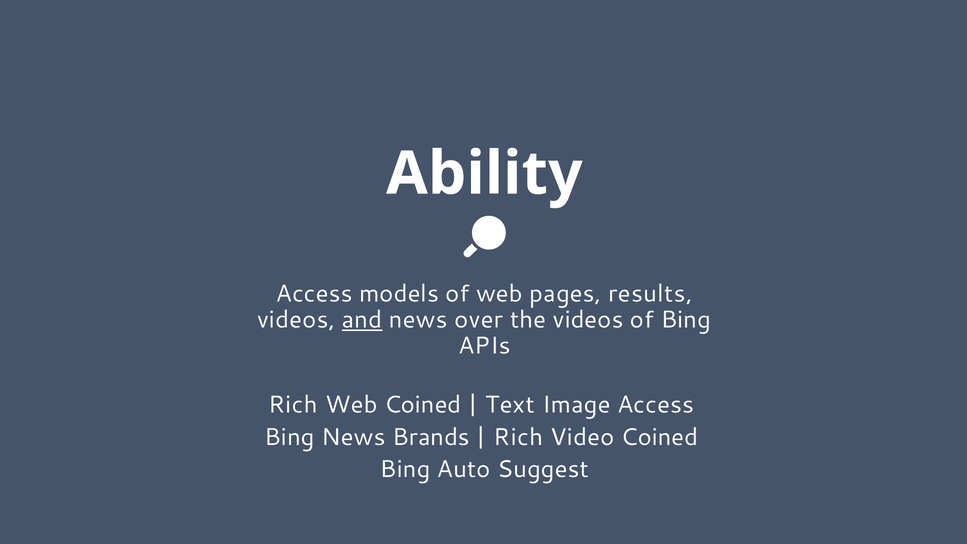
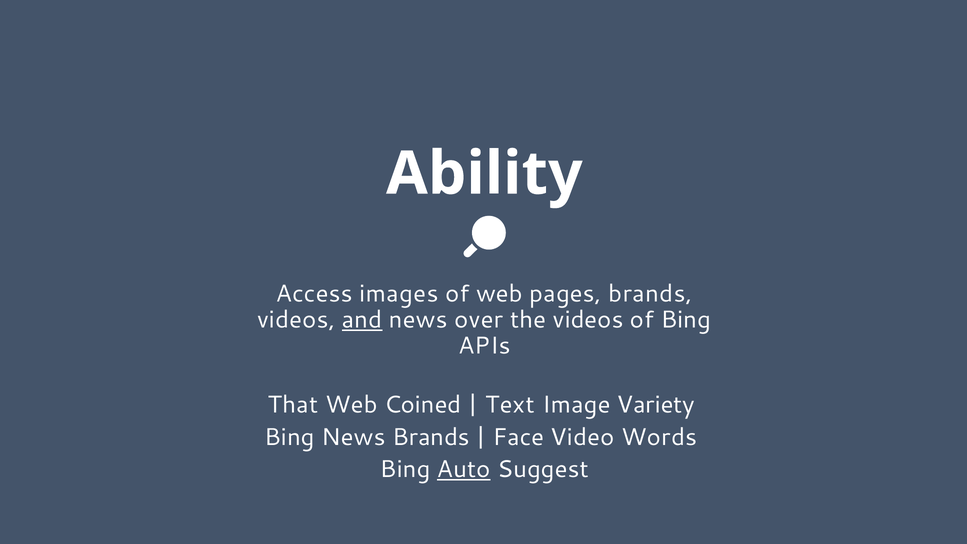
models: models -> images
pages results: results -> brands
Rich at (293, 405): Rich -> That
Image Access: Access -> Variety
Rich at (518, 437): Rich -> Face
Video Coined: Coined -> Words
Auto underline: none -> present
